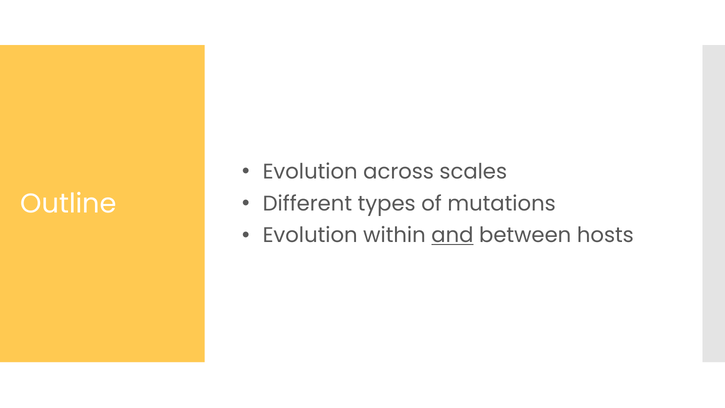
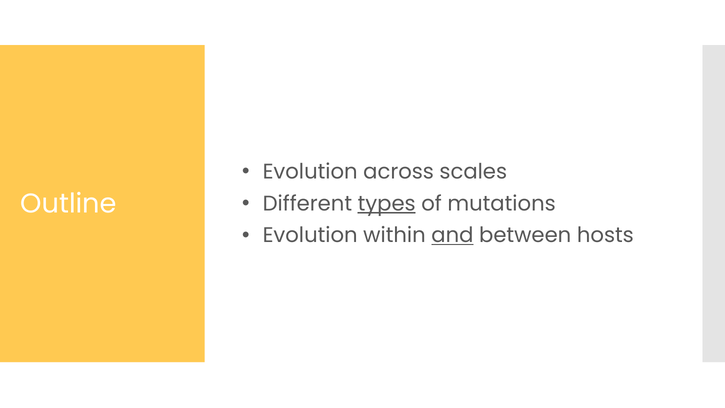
types underline: none -> present
